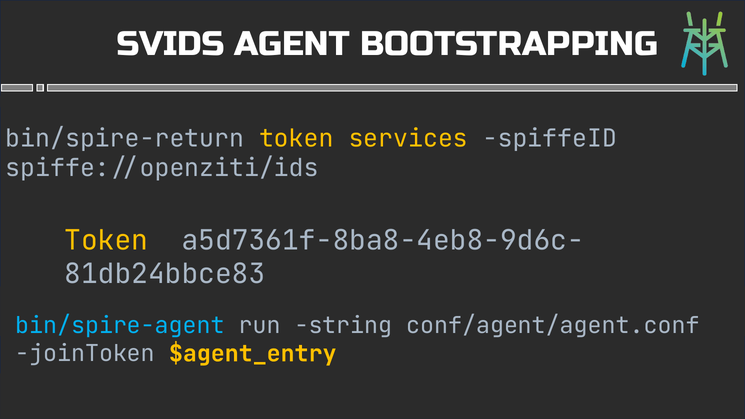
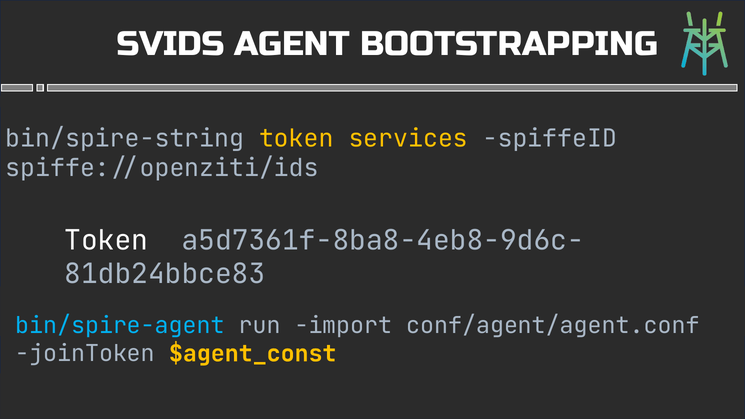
bin/spire-return: bin/spire-return -> bin/spire-string
Token at (115, 240) colour: yellow -> white
string: string -> import
$agent_entry: $agent_entry -> $agent_const
